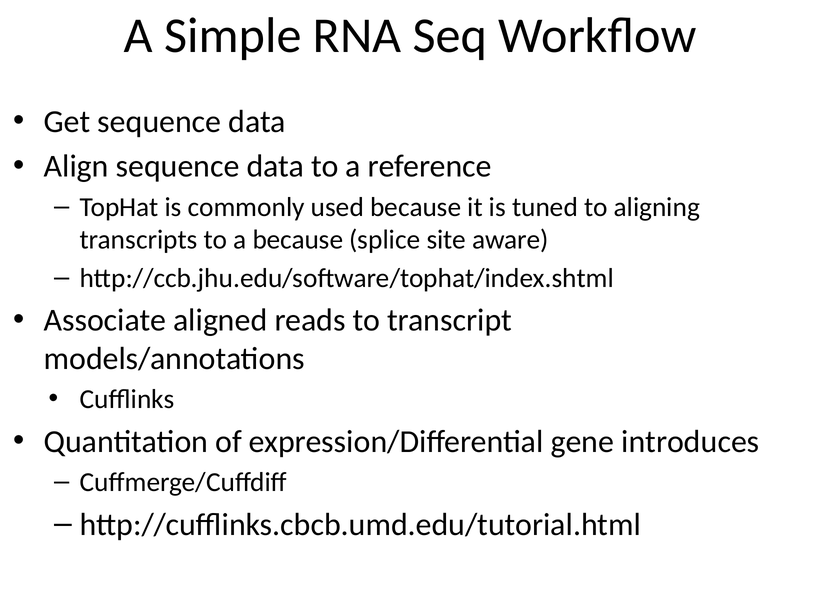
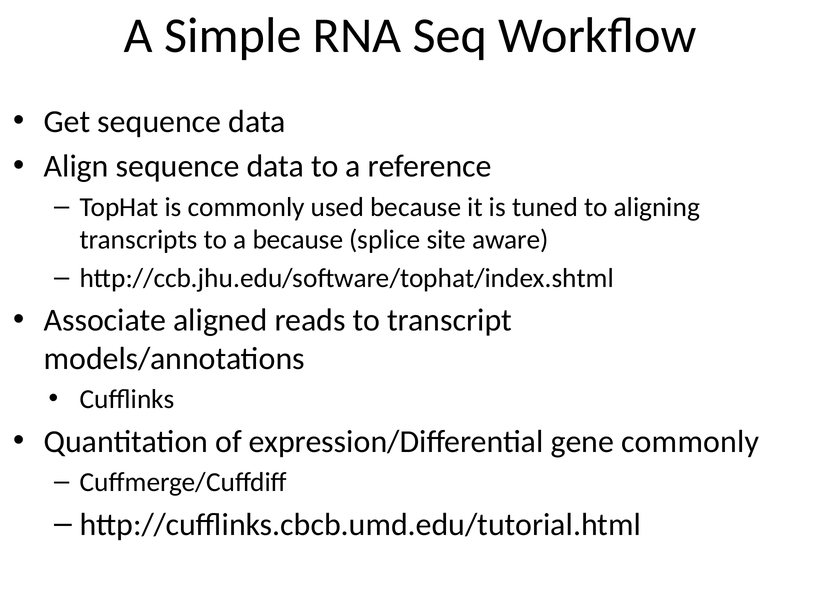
gene introduces: introduces -> commonly
